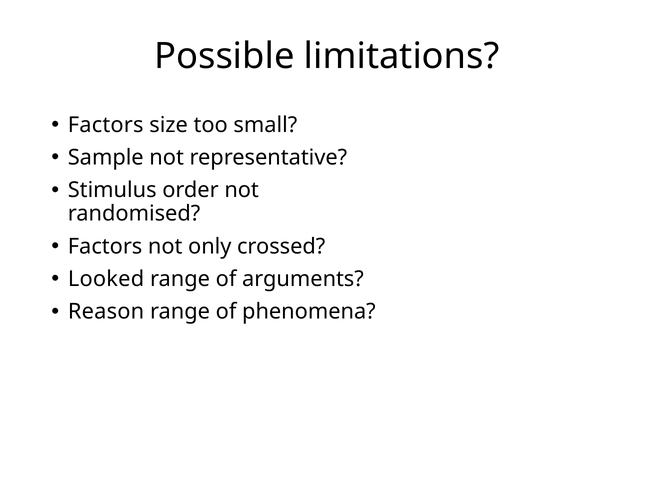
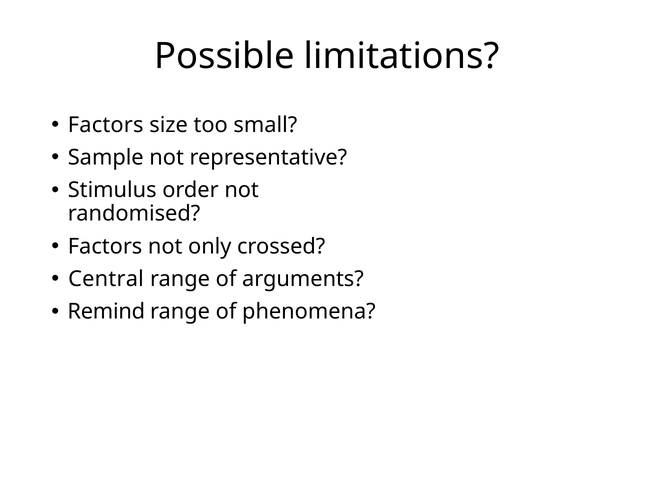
Looked: Looked -> Central
Reason: Reason -> Remind
